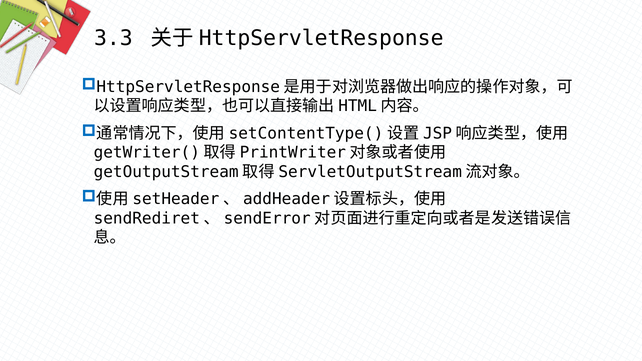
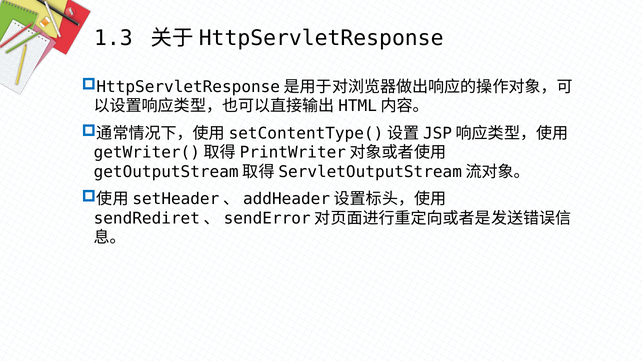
3.3: 3.3 -> 1.3
